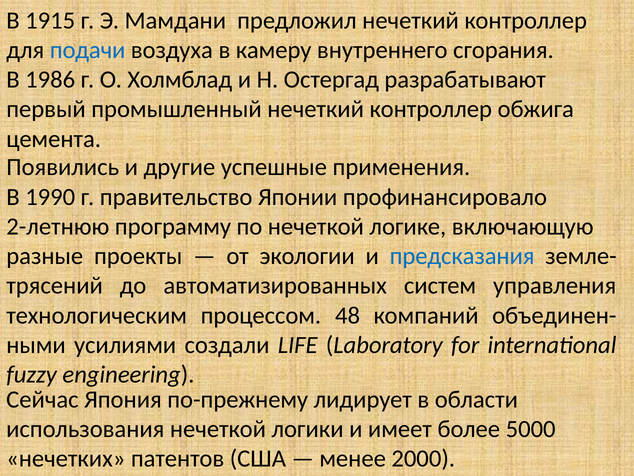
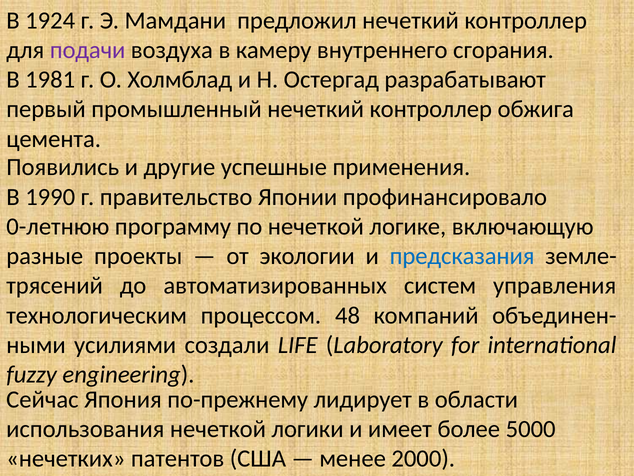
1915: 1915 -> 1924
подачи colour: blue -> purple
1986: 1986 -> 1981
2-летнюю: 2-летнюю -> 0-летнюю
